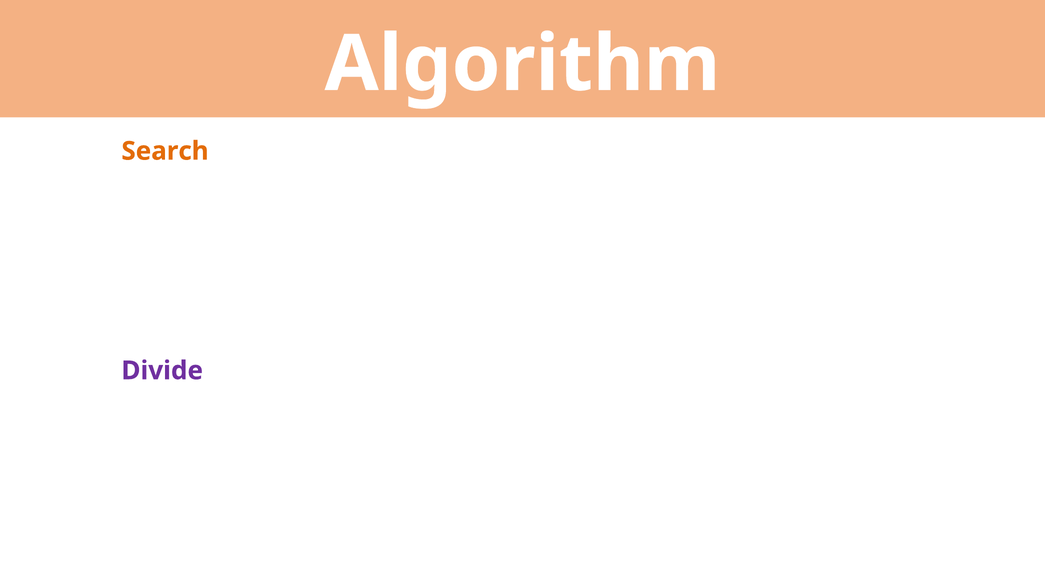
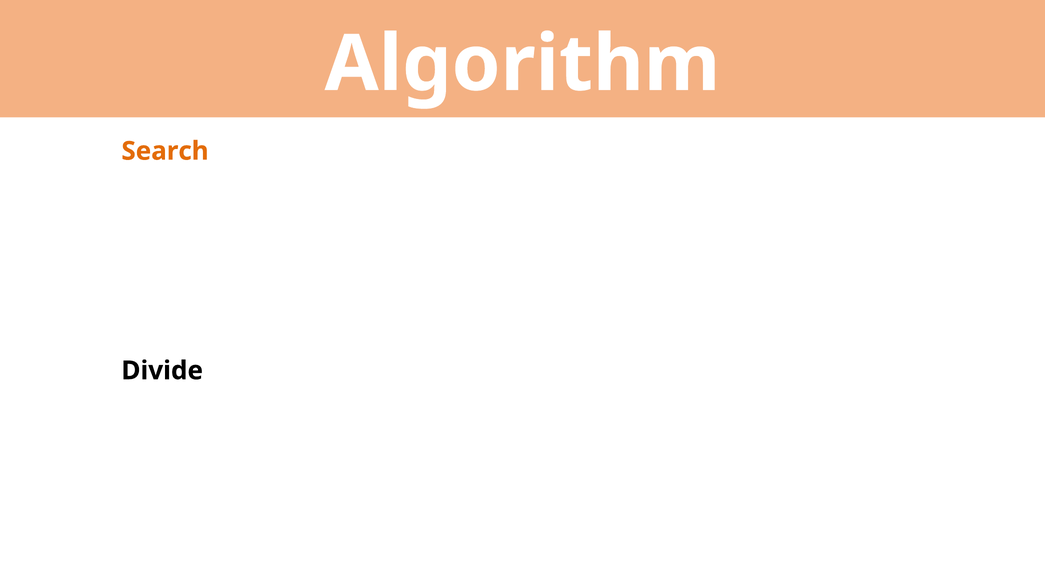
Divide colour: purple -> black
